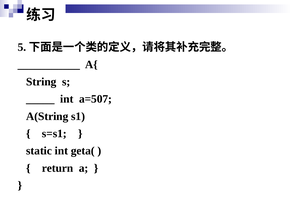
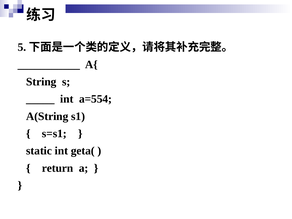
a=507: a=507 -> a=554
